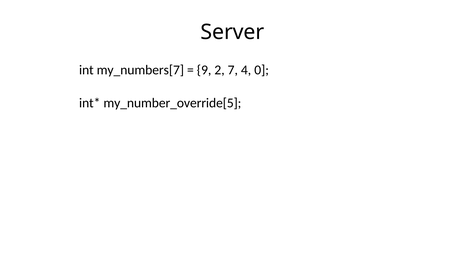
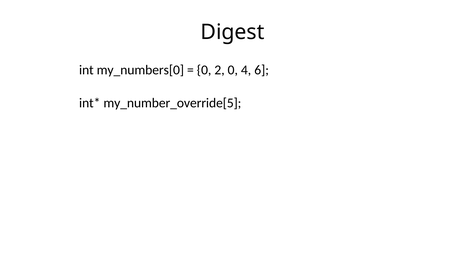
Server: Server -> Digest
my_numbers[7: my_numbers[7 -> my_numbers[0
9 at (204, 70): 9 -> 0
2 7: 7 -> 0
0: 0 -> 6
